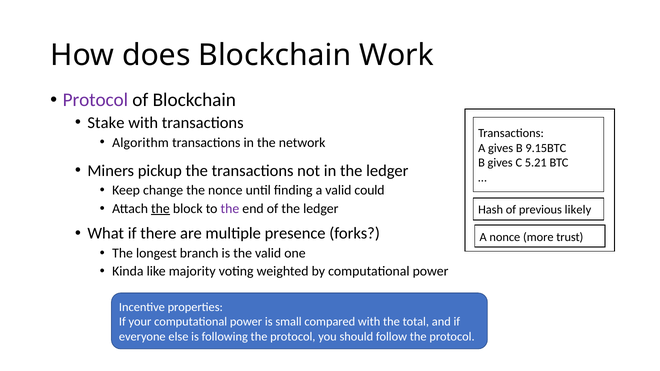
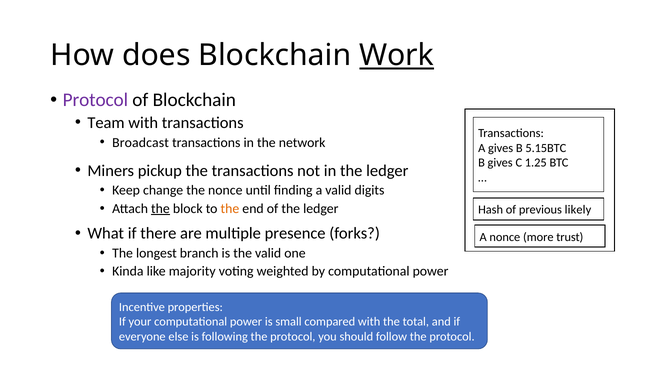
Work underline: none -> present
Stake: Stake -> Team
Algorithm: Algorithm -> Broadcast
9.15BTC: 9.15BTC -> 5.15BTC
5.21: 5.21 -> 1.25
could: could -> digits
the at (230, 209) colour: purple -> orange
